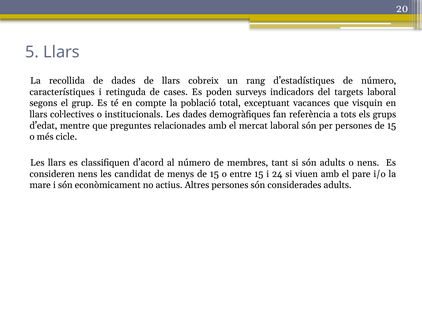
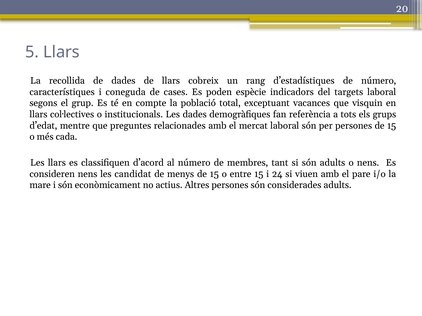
retinguda: retinguda -> coneguda
surveys: surveys -> espècie
cicle: cicle -> cada
